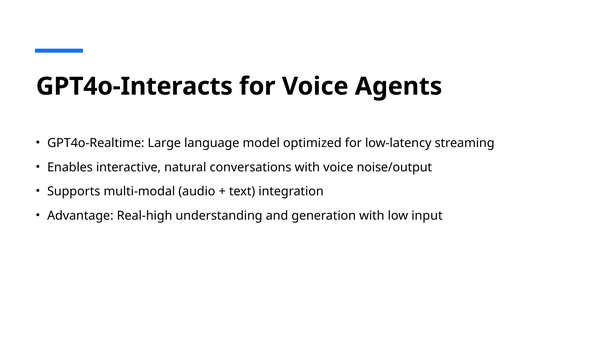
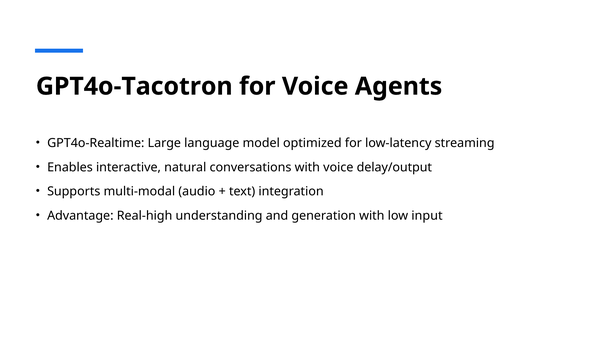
GPT4o-Interacts: GPT4o-Interacts -> GPT4o-Tacotron
noise/output: noise/output -> delay/output
